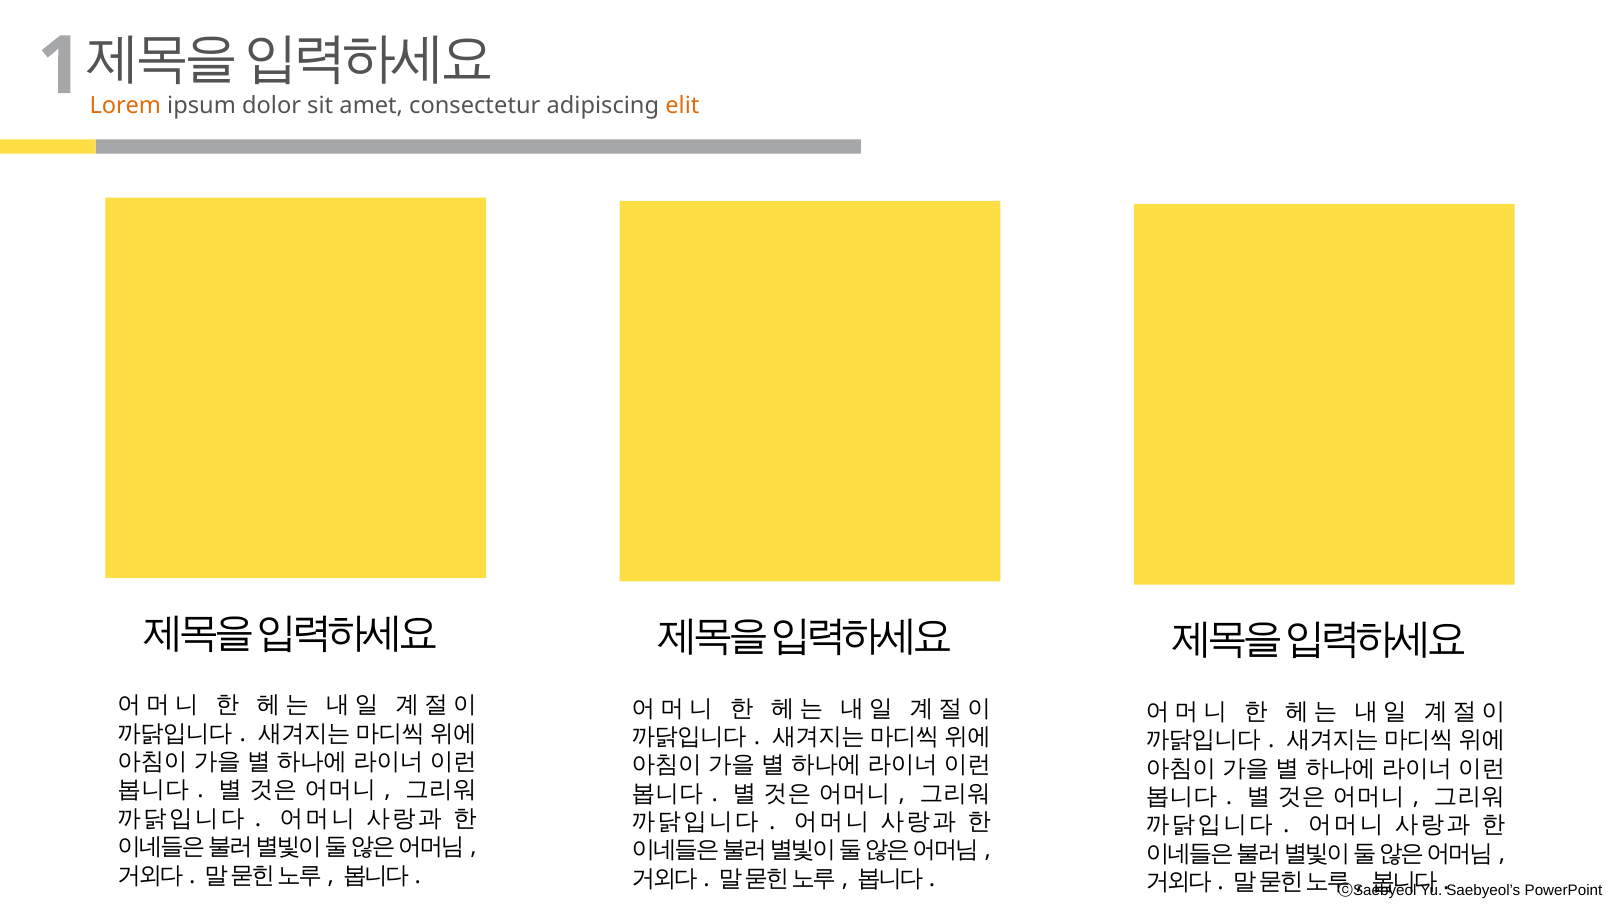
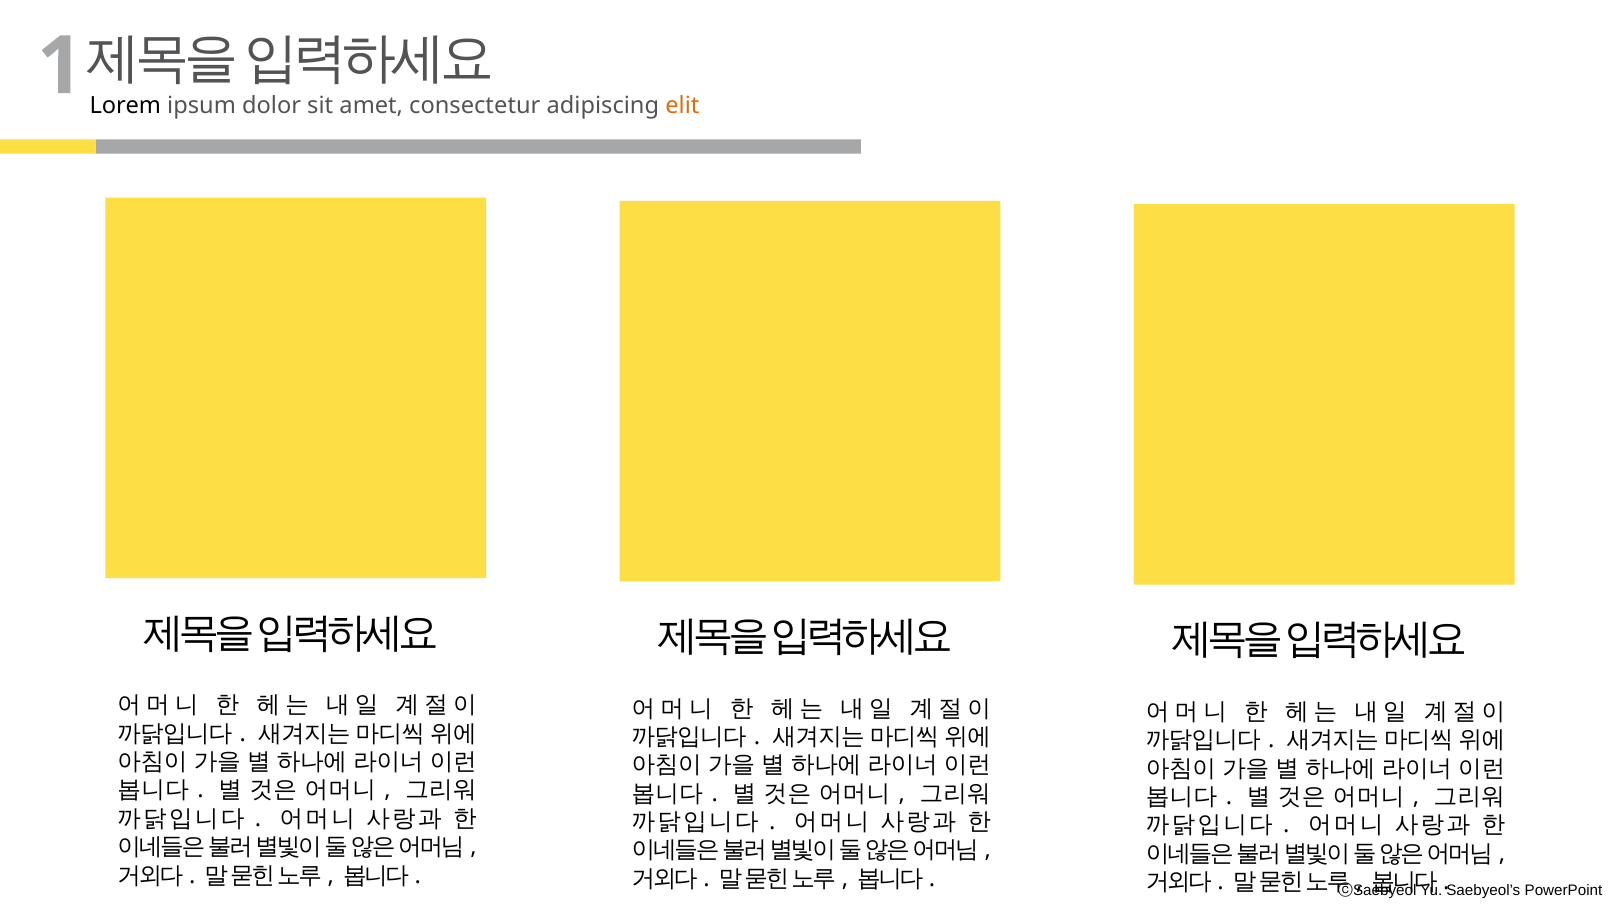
Lorem colour: orange -> black
